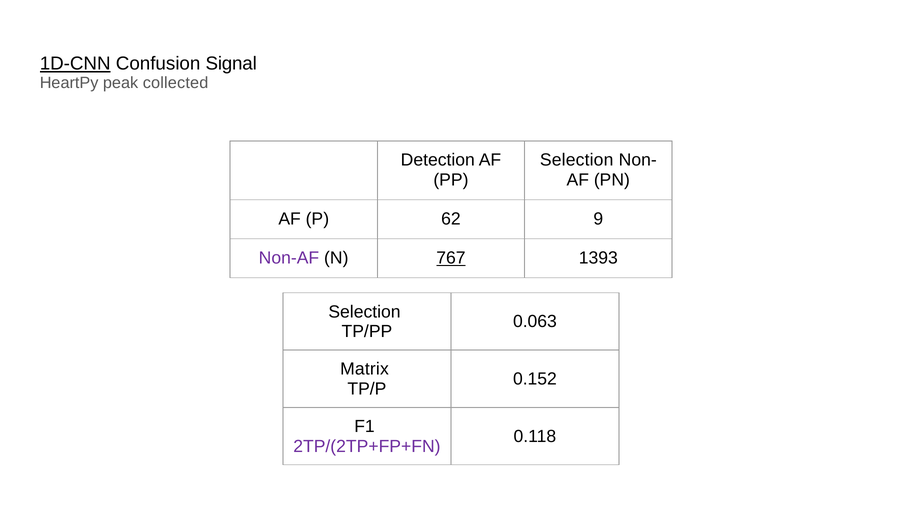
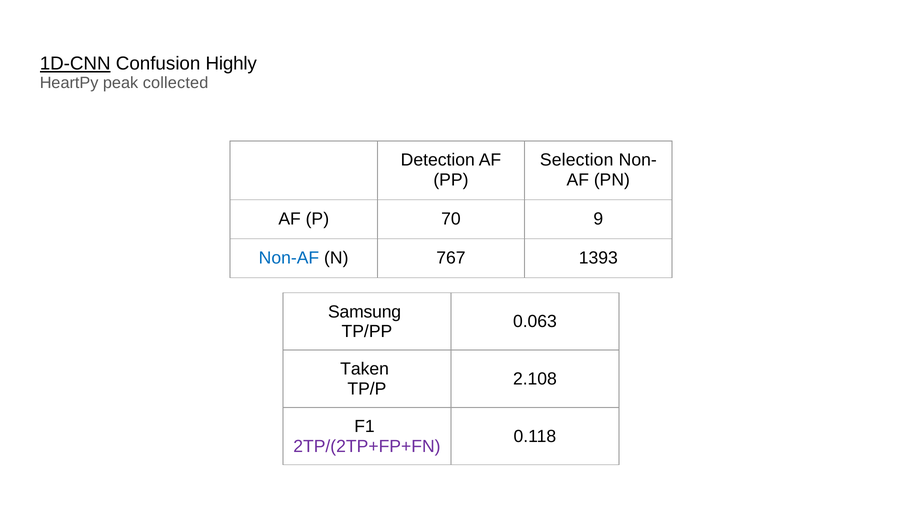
Signal: Signal -> Highly
62: 62 -> 70
Non-AF colour: purple -> blue
767 underline: present -> none
Selection at (365, 312): Selection -> Samsung
Matrix: Matrix -> Taken
0.152: 0.152 -> 2.108
